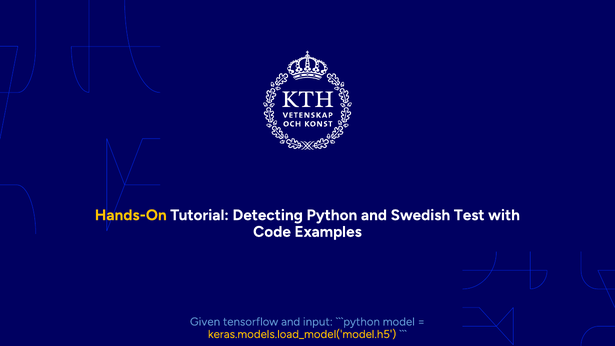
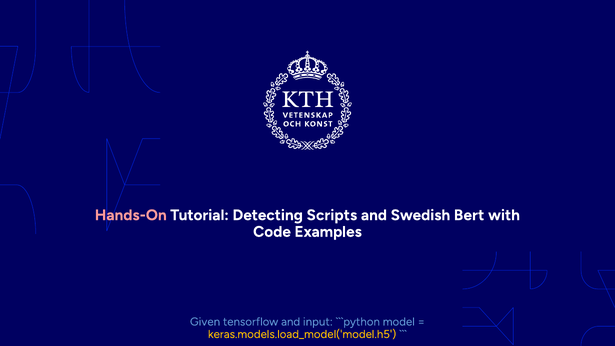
Hands-On colour: yellow -> pink
Python: Python -> Scripts
Test: Test -> Bert
